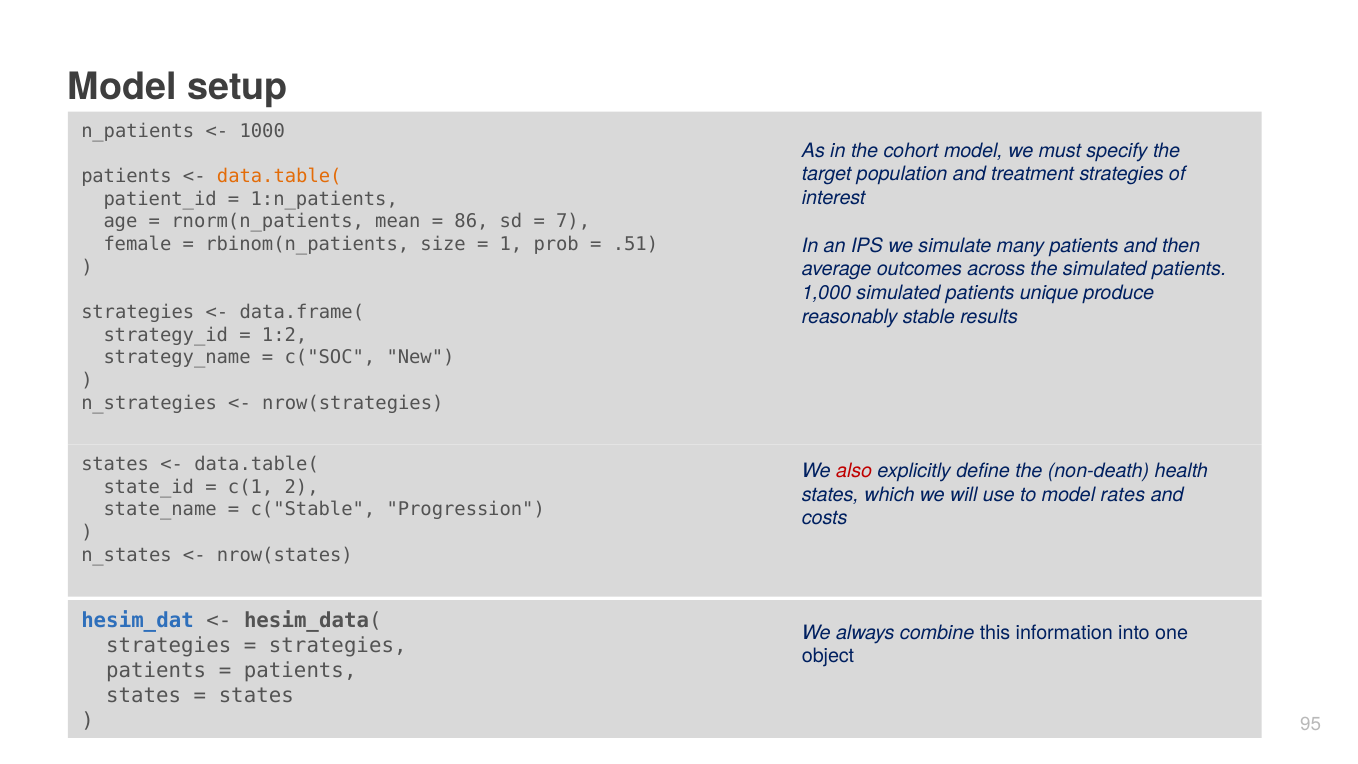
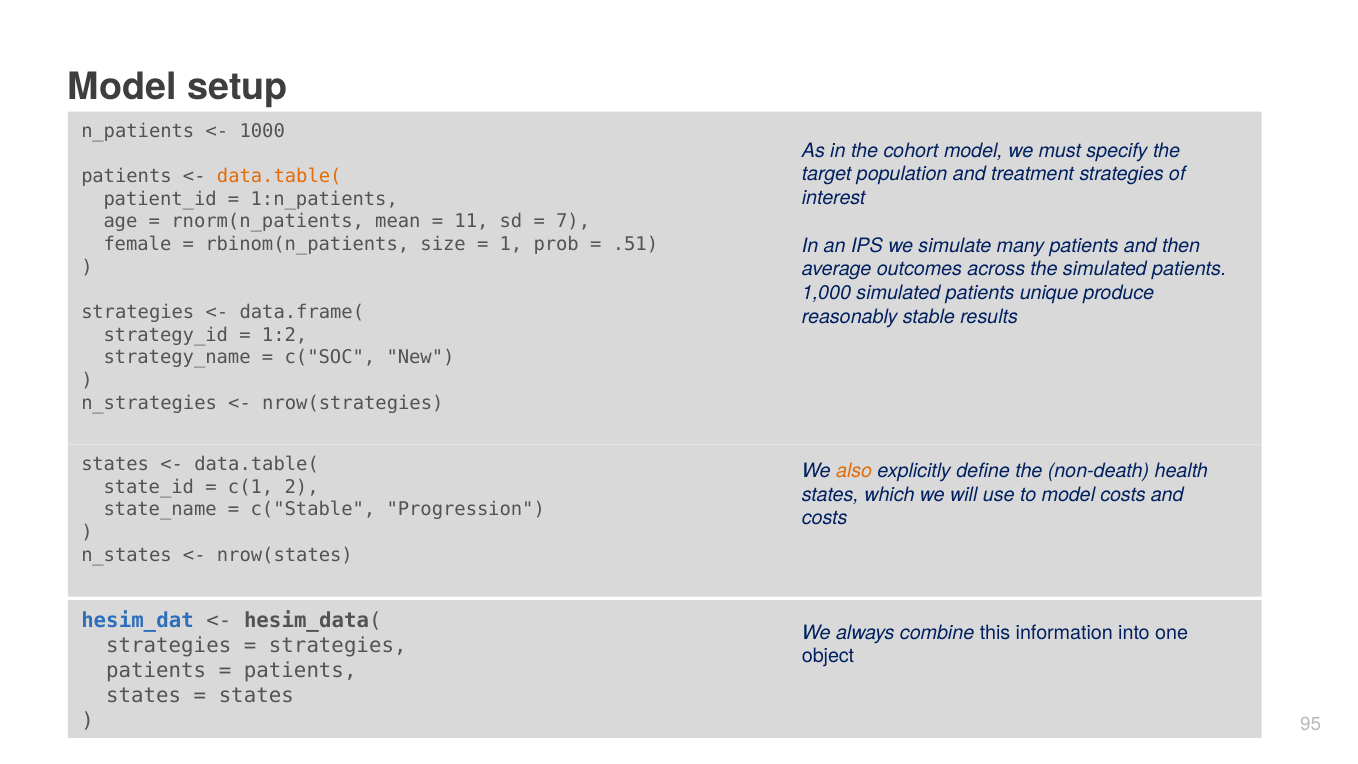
86: 86 -> 11
also colour: red -> orange
model rates: rates -> costs
